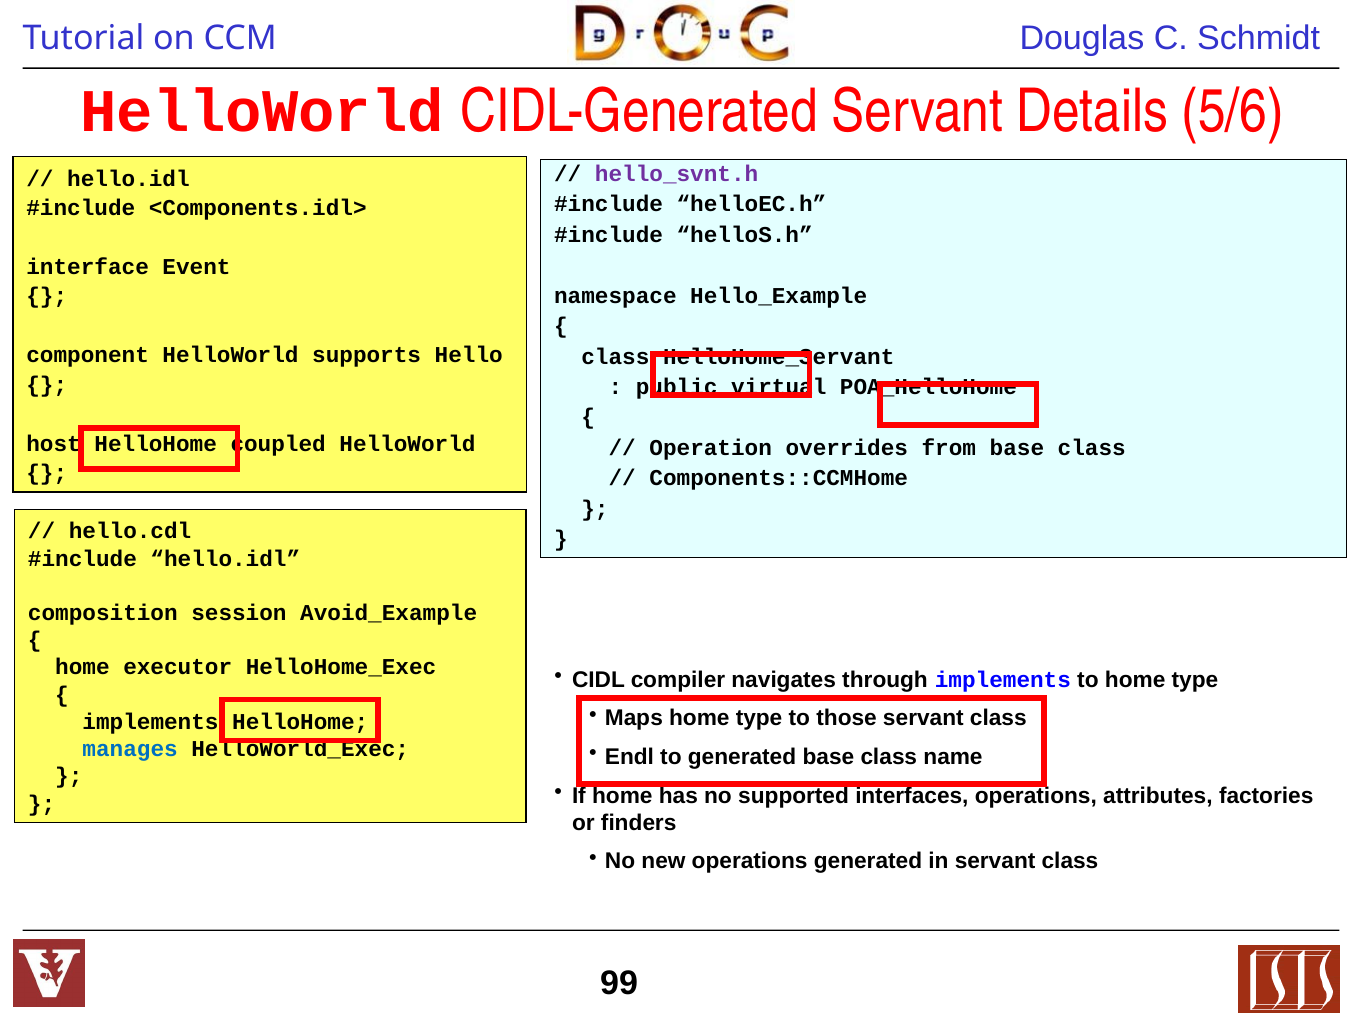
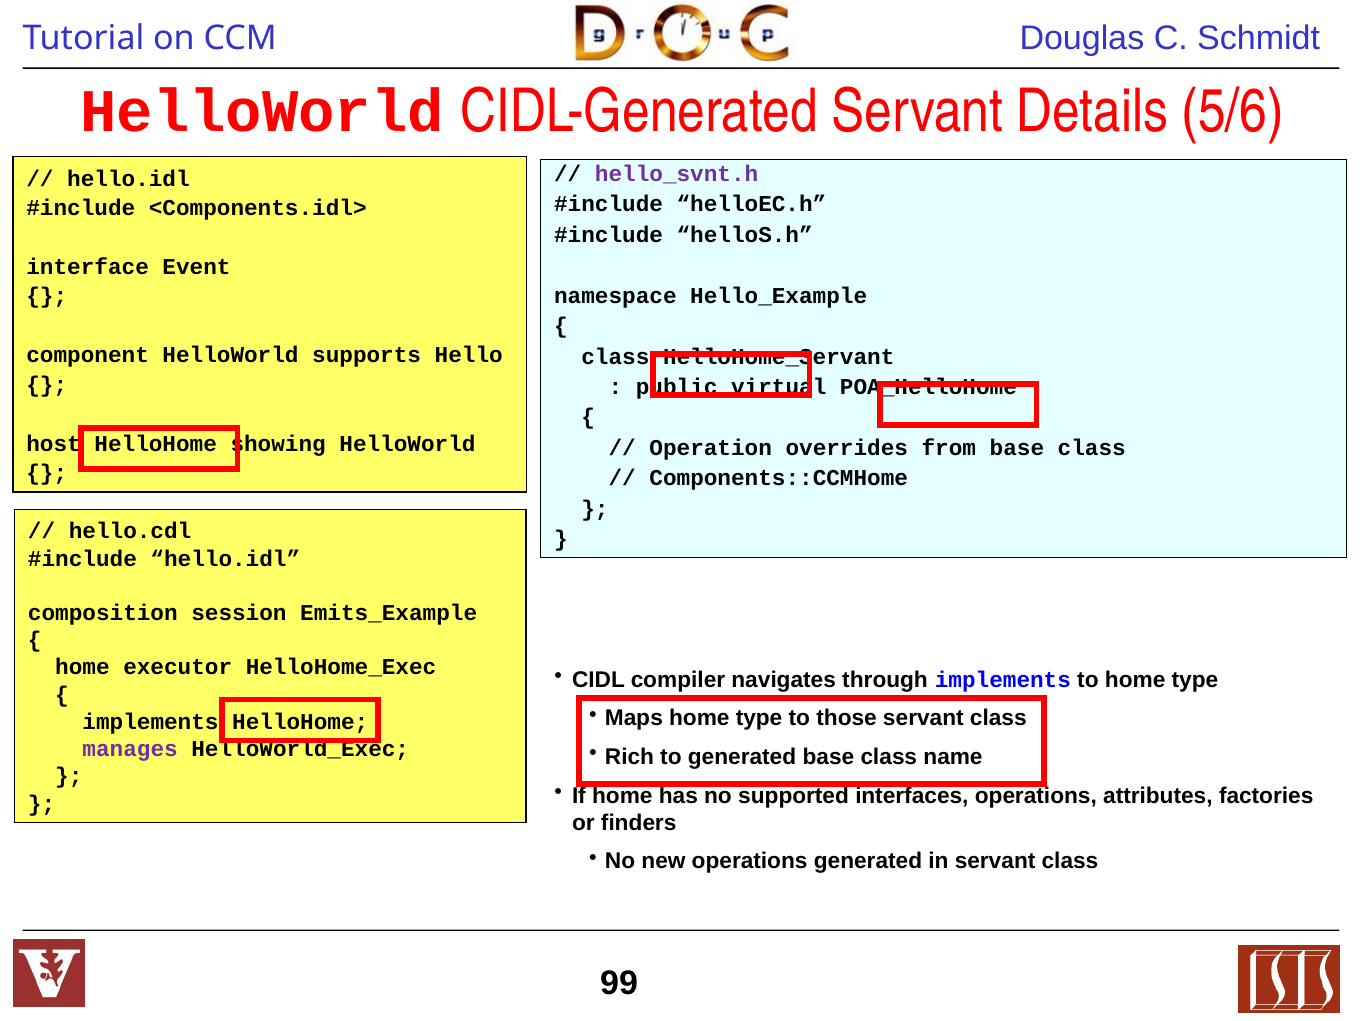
coupled: coupled -> showing
Avoid_Example: Avoid_Example -> Emits_Example
manages colour: blue -> purple
Endl: Endl -> Rich
